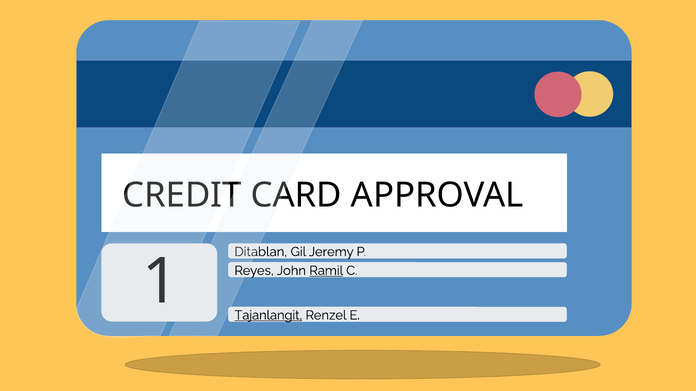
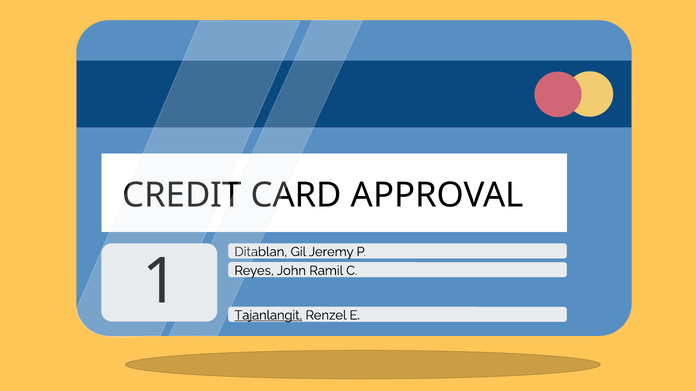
Ramil underline: present -> none
